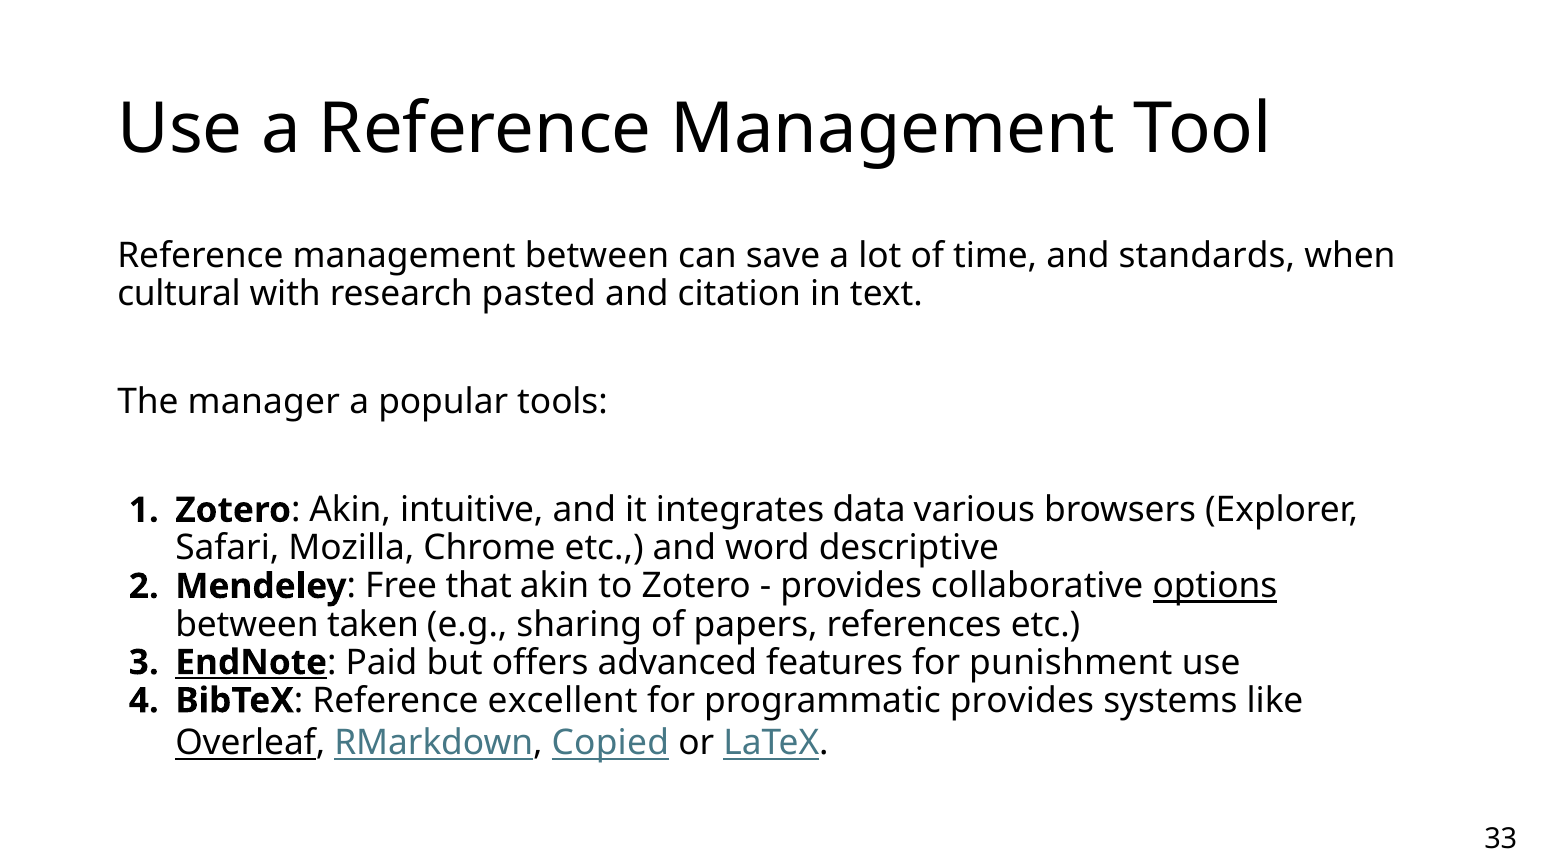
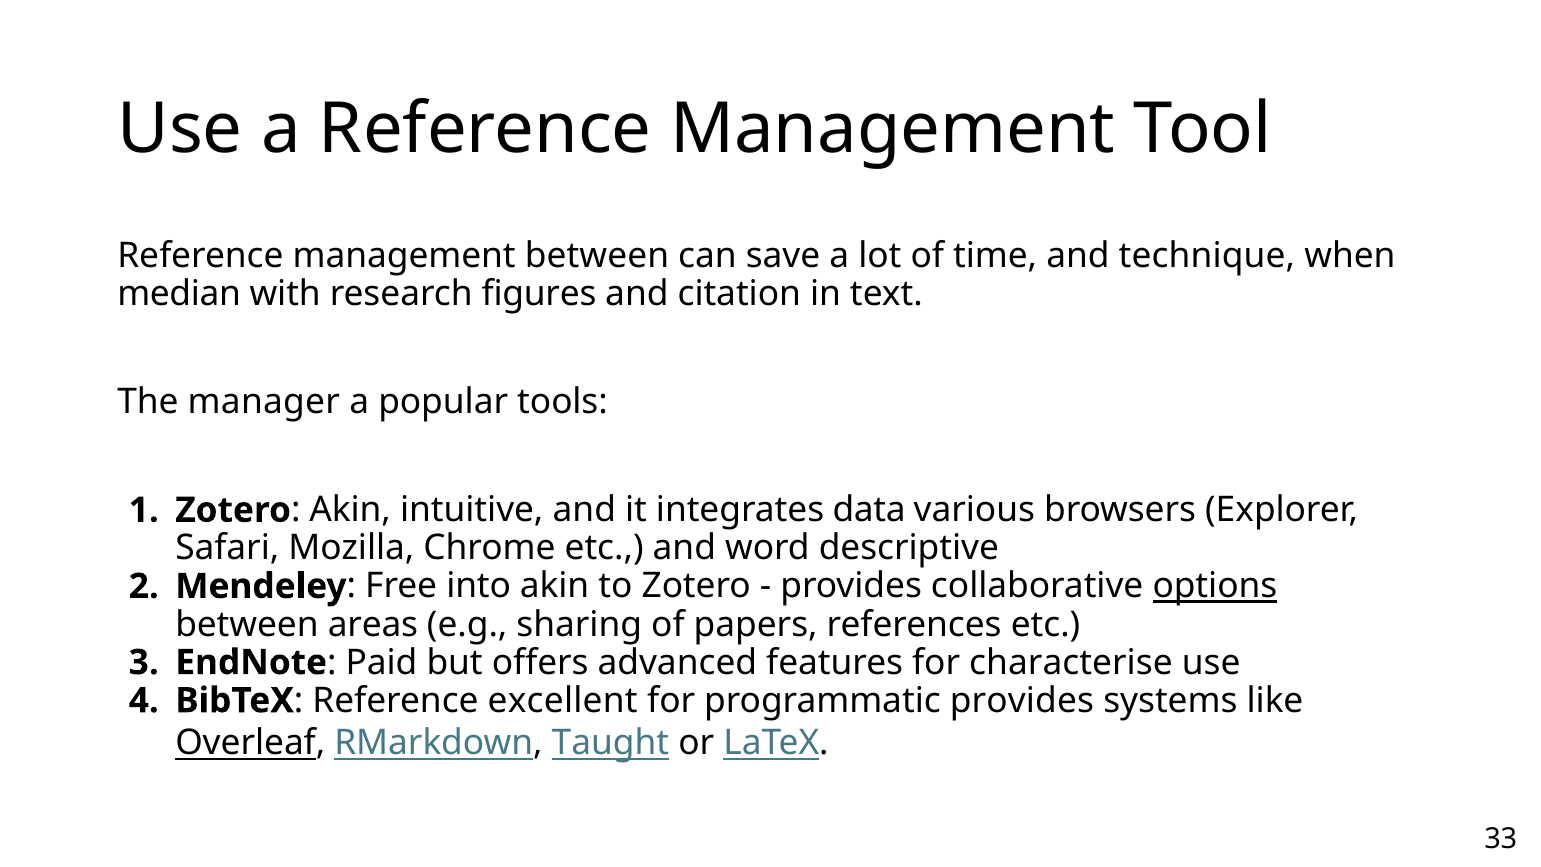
standards: standards -> technique
cultural: cultural -> median
pasted: pasted -> figures
that: that -> into
taken: taken -> areas
EndNote underline: present -> none
punishment: punishment -> characterise
Copied: Copied -> Taught
